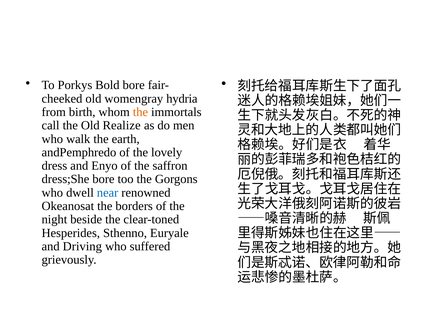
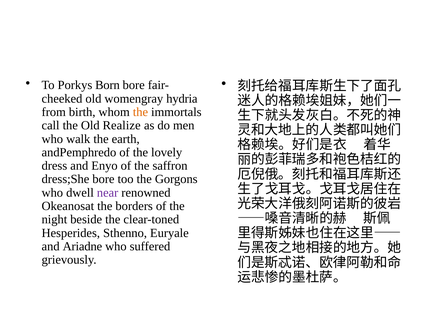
Bold: Bold -> Born
near colour: blue -> purple
Driving: Driving -> Ariadne
